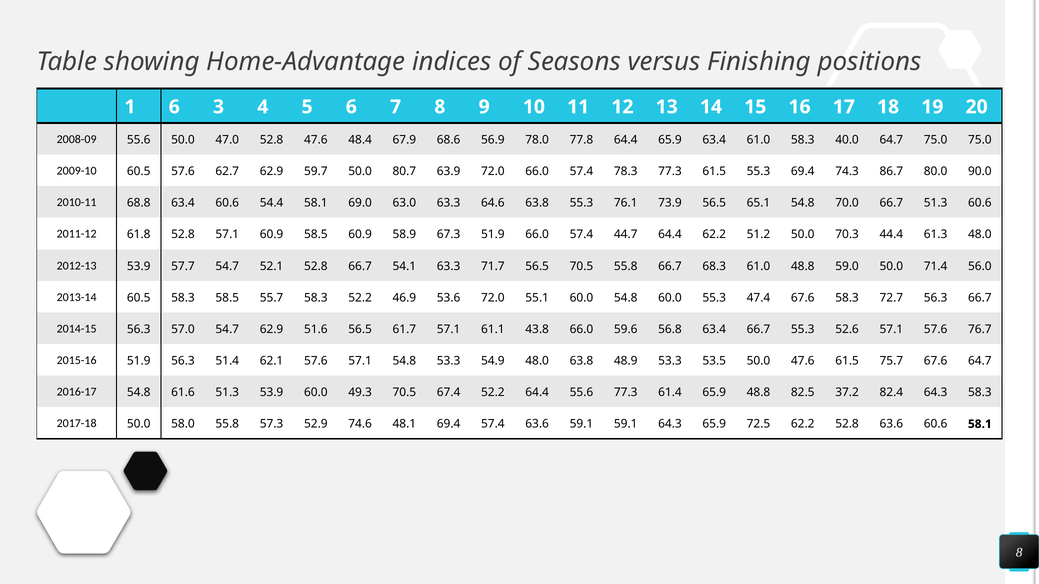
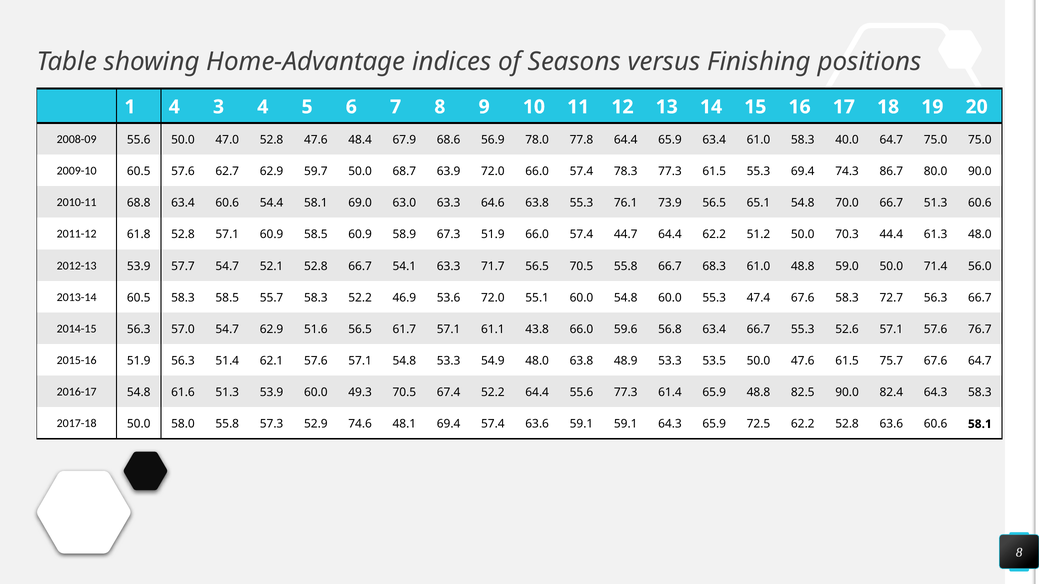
1 6: 6 -> 4
80.7: 80.7 -> 68.7
82.5 37.2: 37.2 -> 90.0
